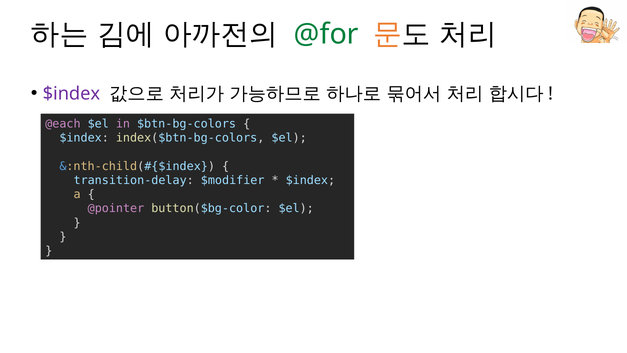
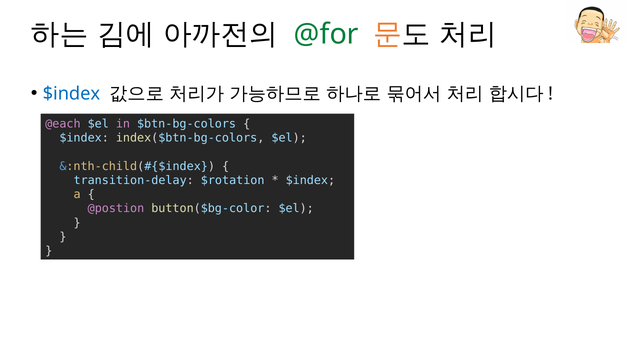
$index at (71, 94) colour: purple -> blue
$modifier: $modifier -> $rotation
@pointer: @pointer -> @postion
